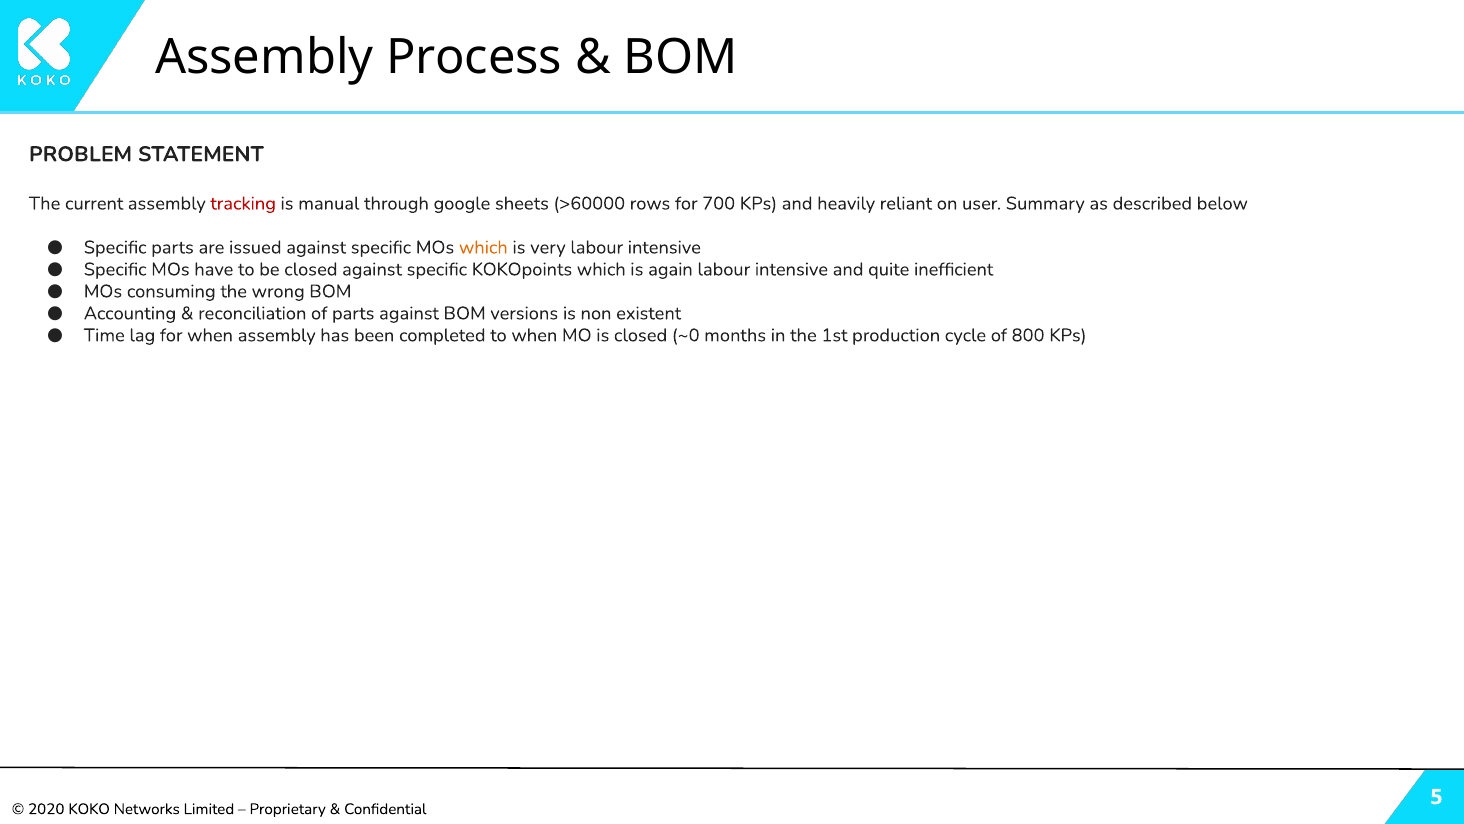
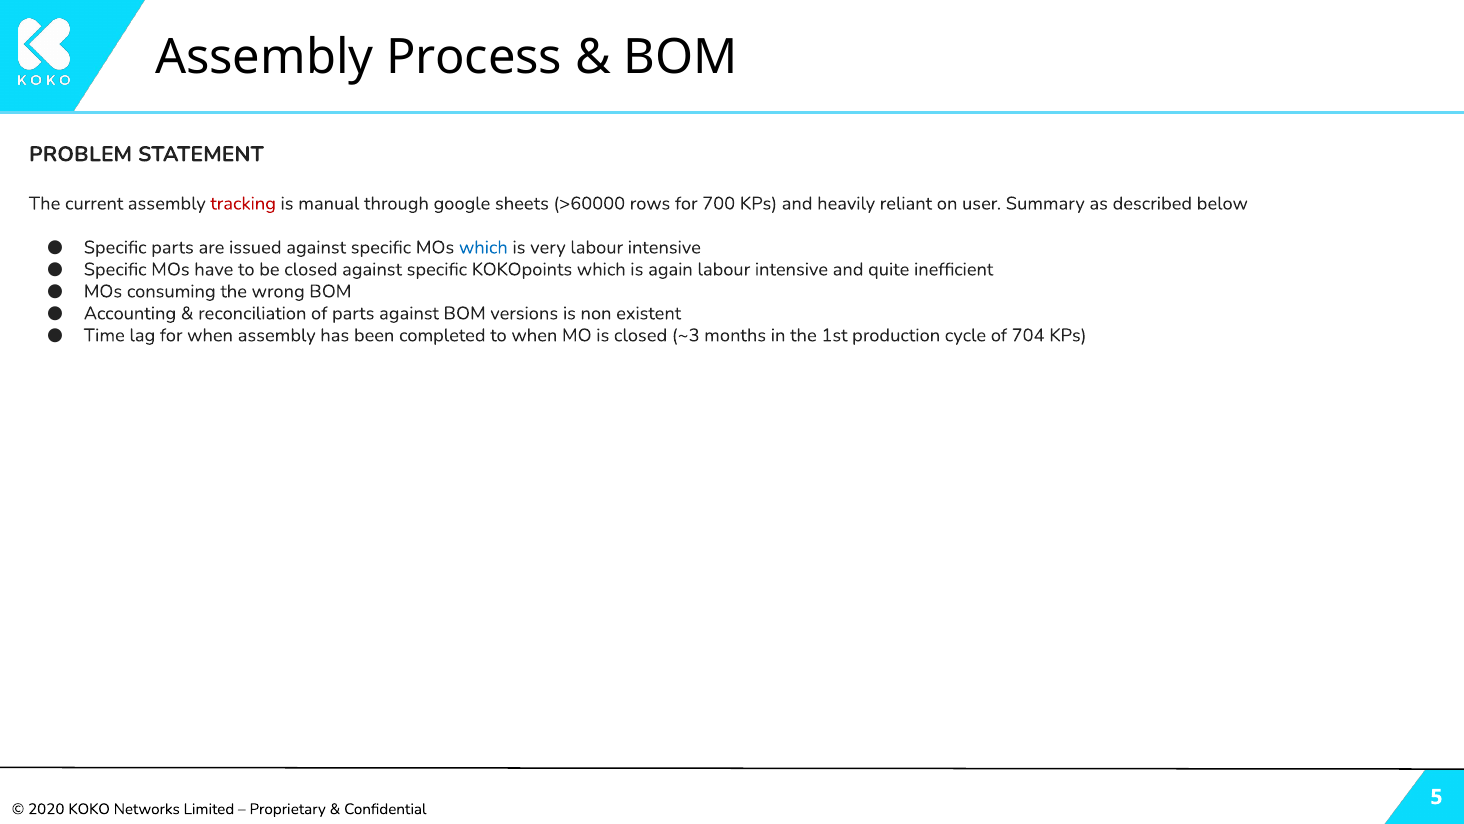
which at (483, 247) colour: orange -> blue
~0: ~0 -> ~3
800: 800 -> 704
